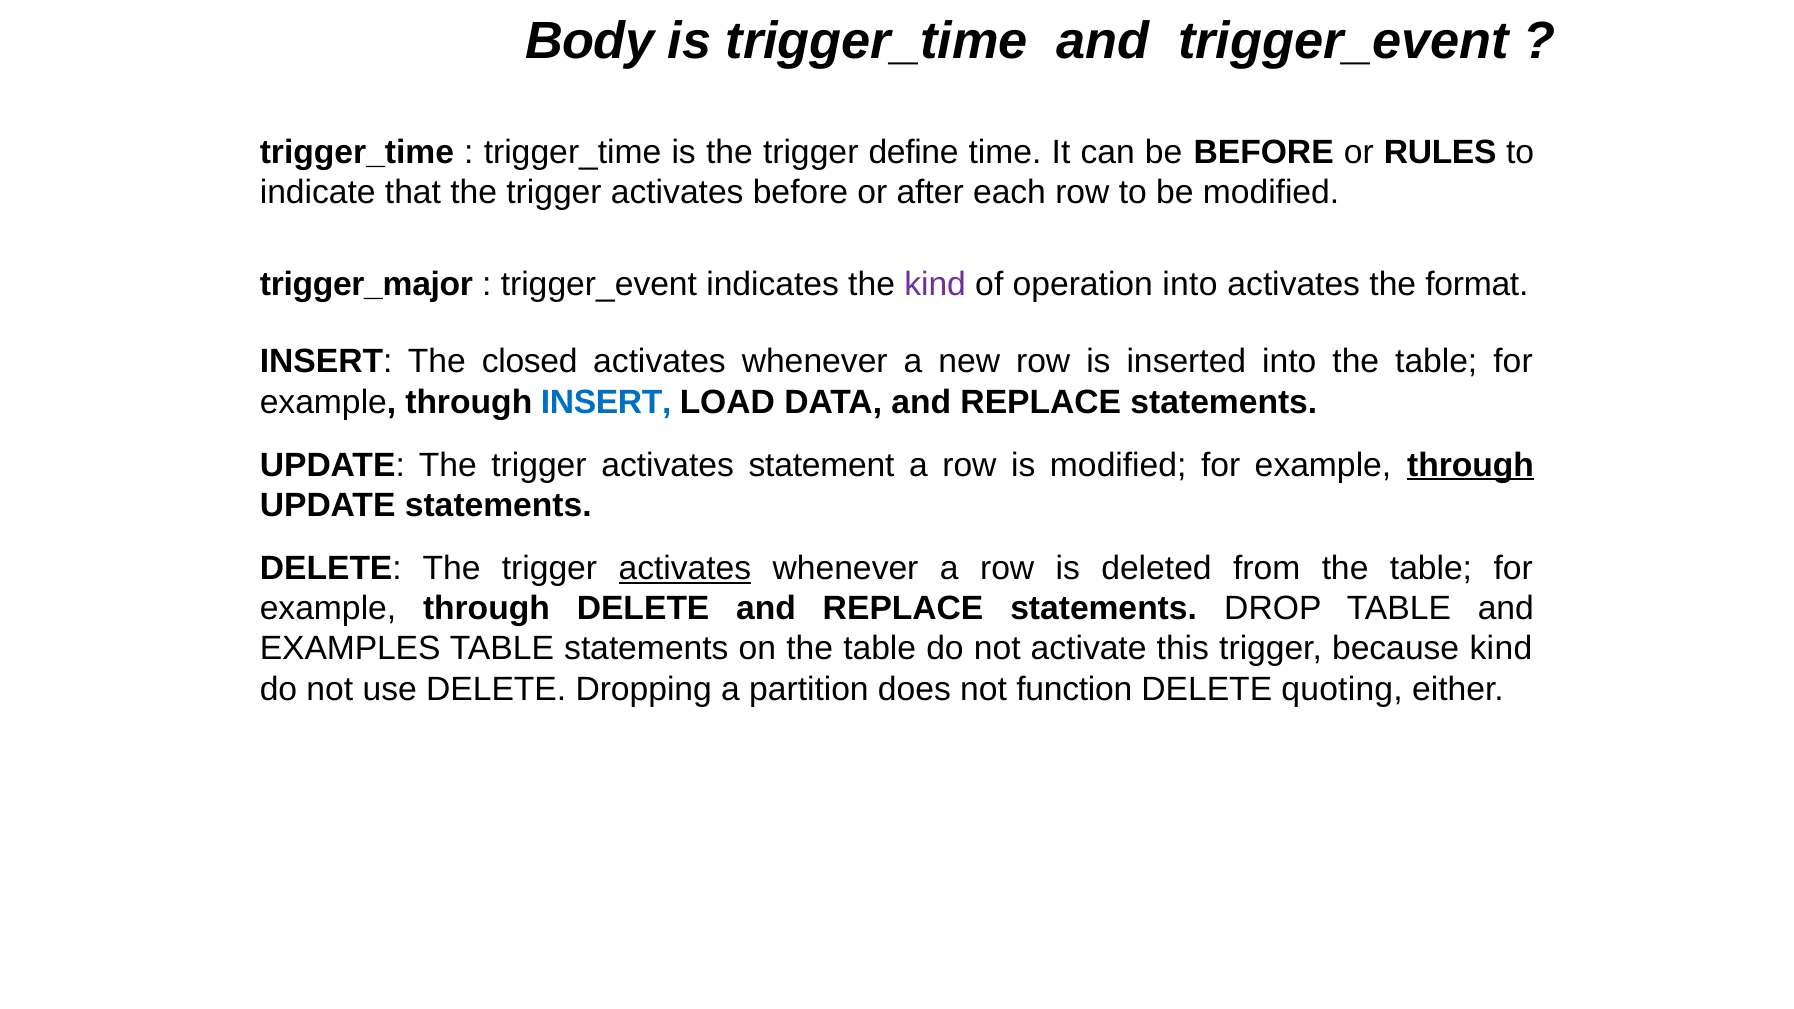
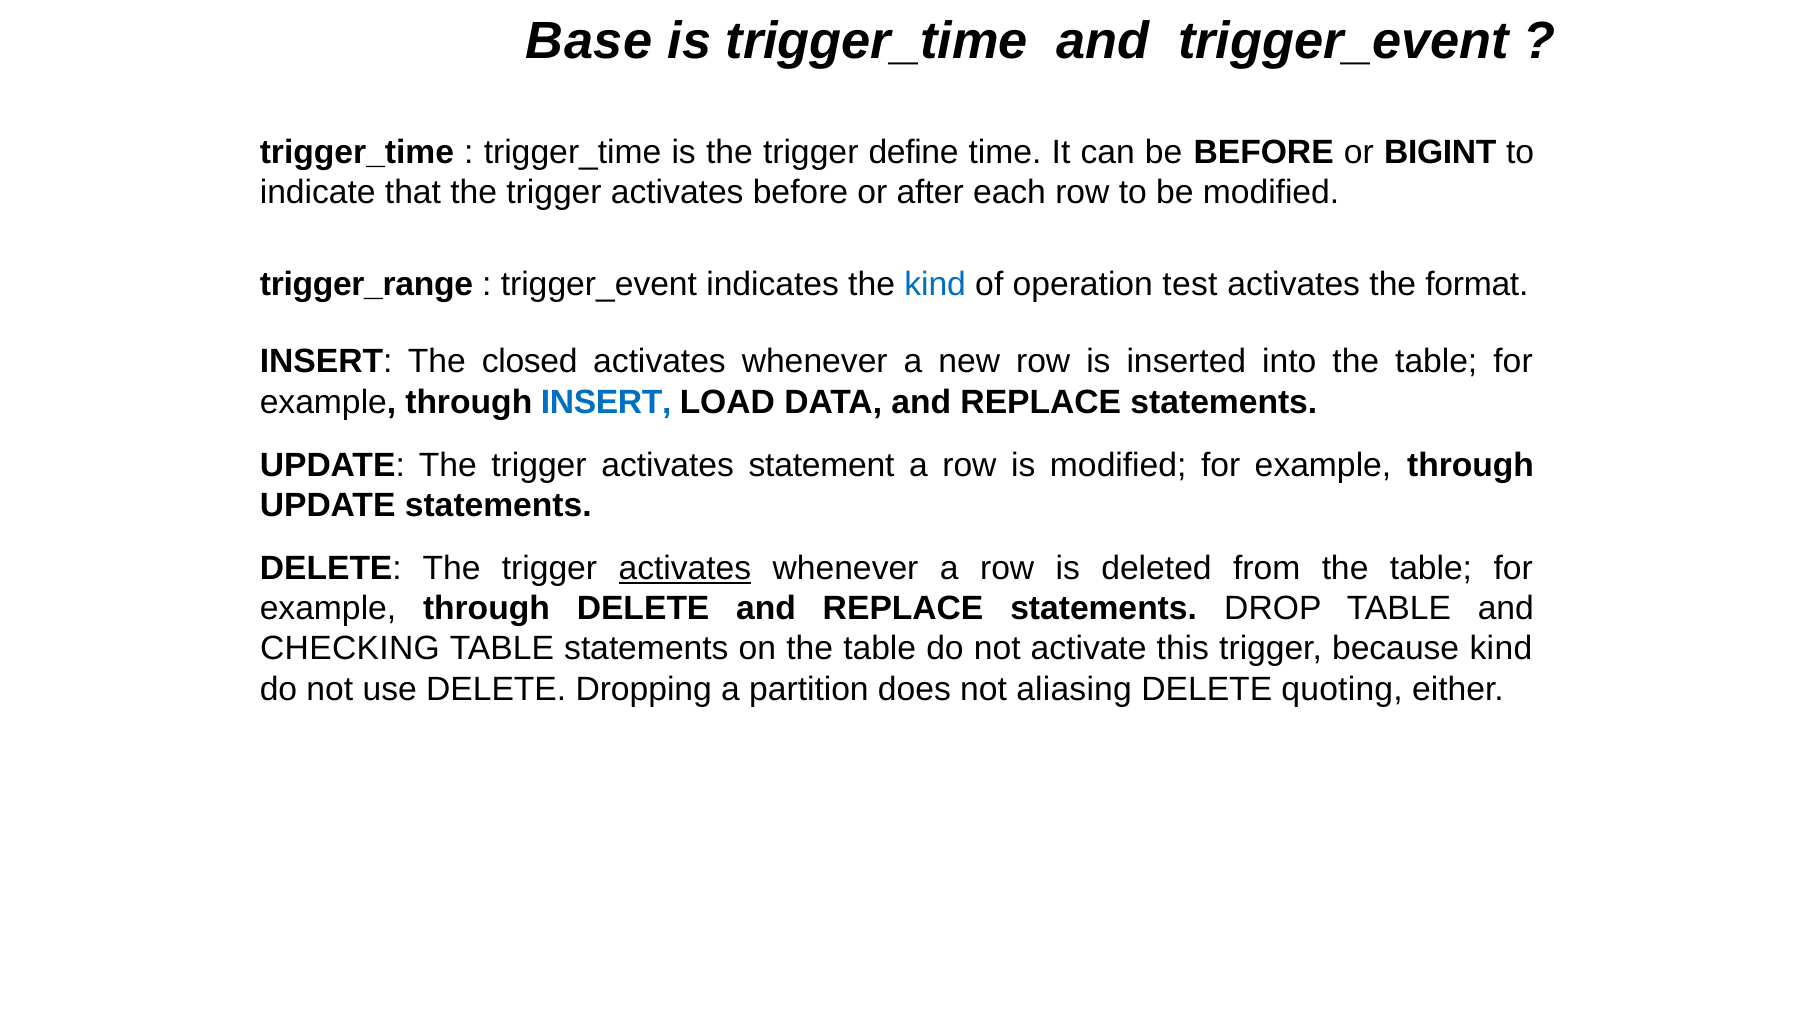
Body: Body -> Base
RULES: RULES -> BIGINT
trigger_major: trigger_major -> trigger_range
kind at (935, 285) colour: purple -> blue
operation into: into -> test
through at (1471, 465) underline: present -> none
EXAMPLES: EXAMPLES -> CHECKING
function: function -> aliasing
